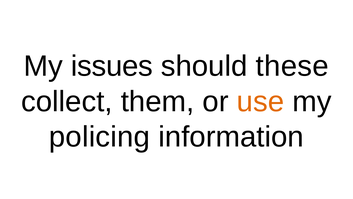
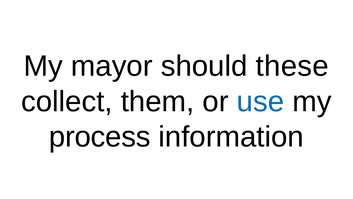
issues: issues -> mayor
use colour: orange -> blue
policing: policing -> process
